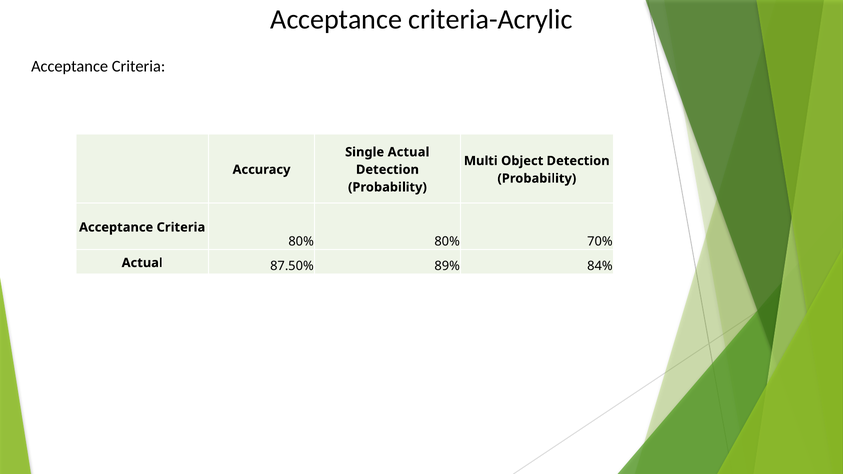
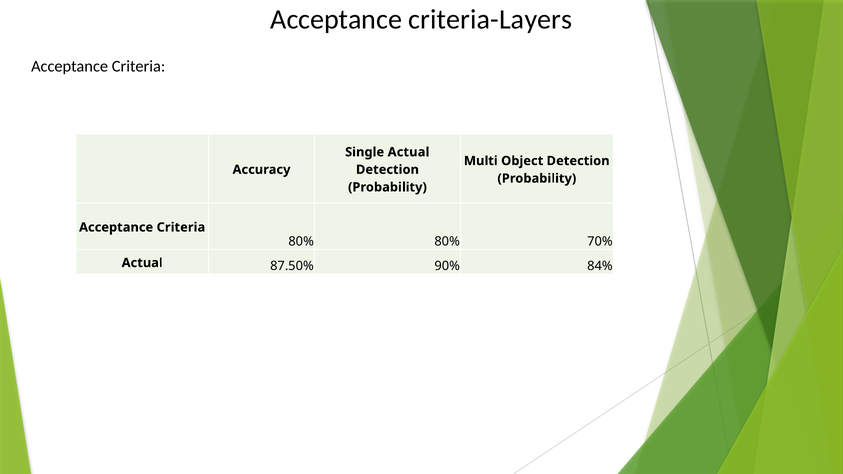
criteria-Acrylic: criteria-Acrylic -> criteria-Layers
89%: 89% -> 90%
